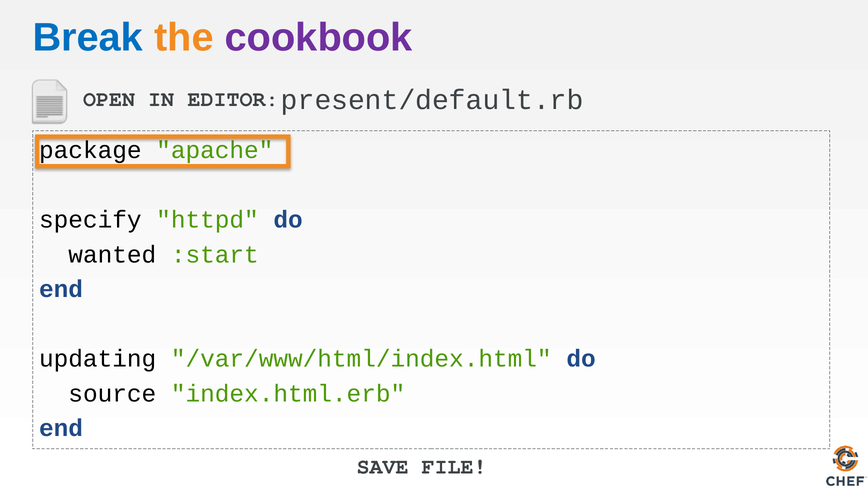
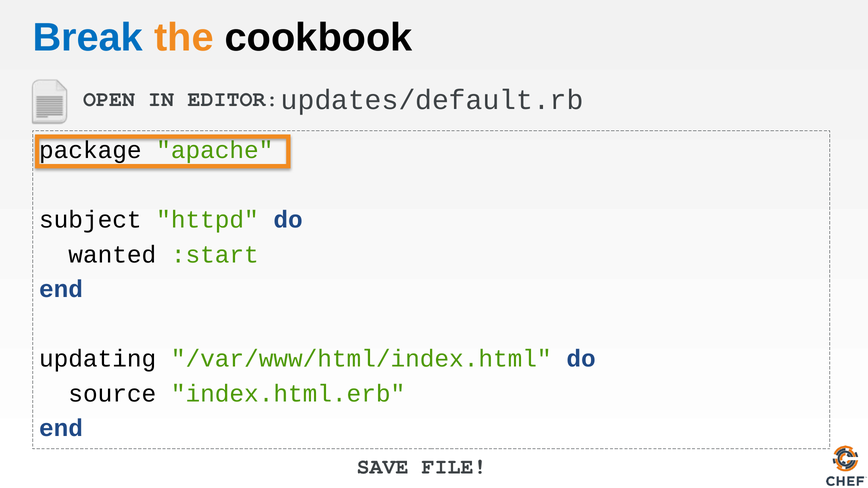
cookbook colour: purple -> black
present/default.rb: present/default.rb -> updates/default.rb
specify: specify -> subject
